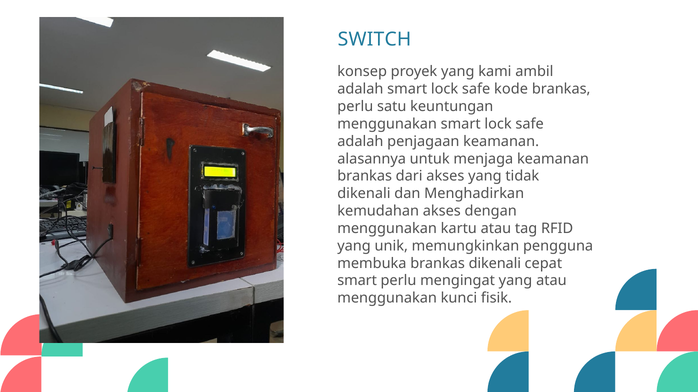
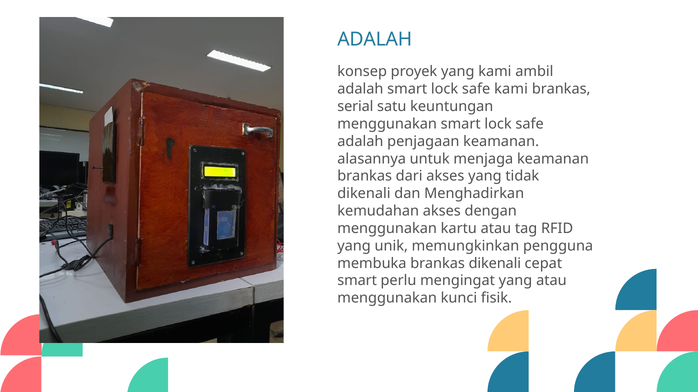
SWITCH at (375, 40): SWITCH -> ADALAH
safe kode: kode -> kami
perlu at (355, 107): perlu -> serial
